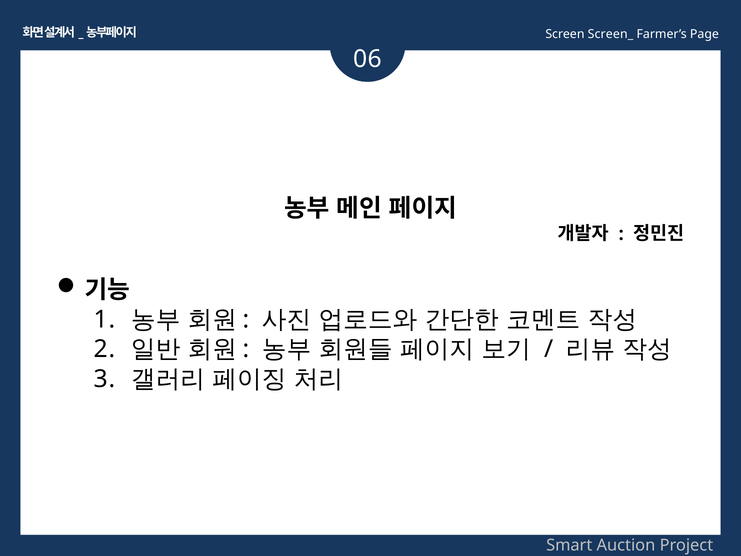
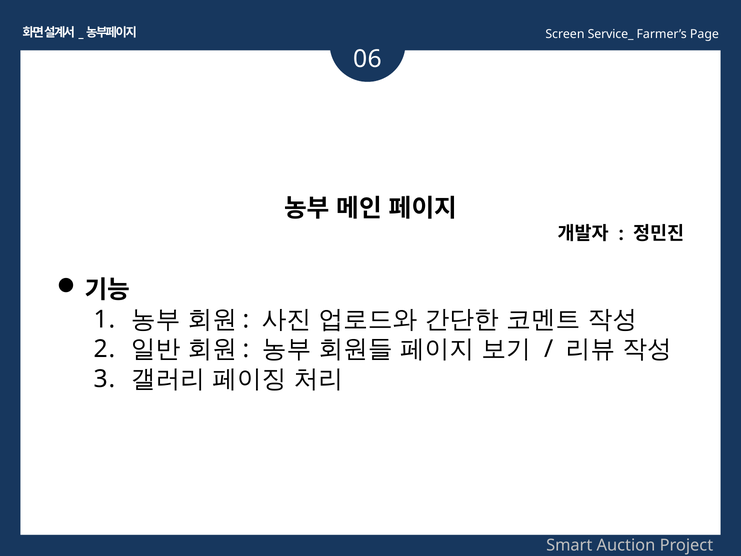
Screen_: Screen_ -> Service_
